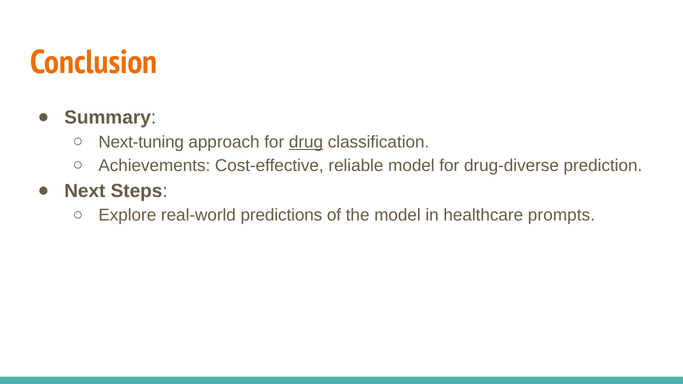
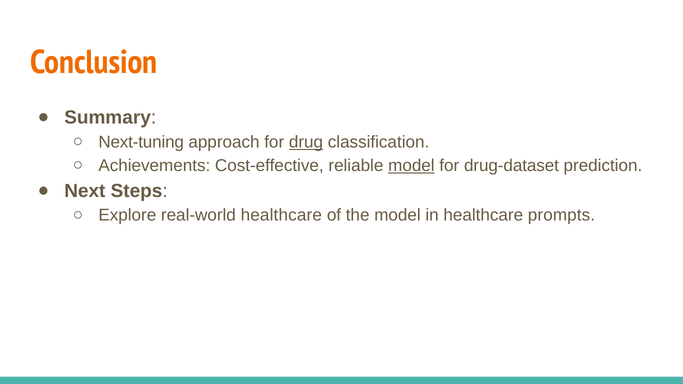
model at (411, 166) underline: none -> present
drug-diverse: drug-diverse -> drug-dataset
real-world predictions: predictions -> healthcare
